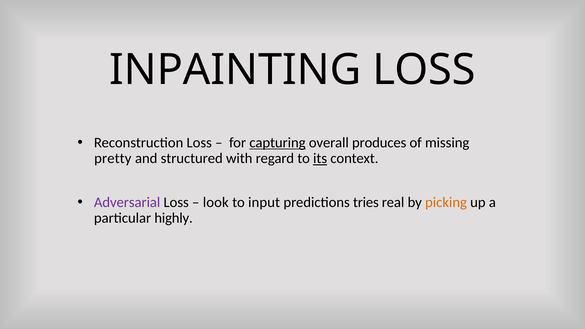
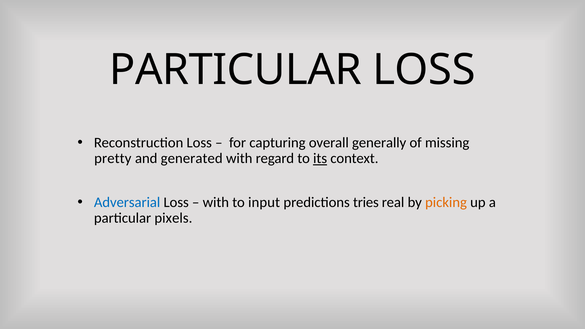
INPAINTING at (235, 70): INPAINTING -> PARTICULAR
capturing underline: present -> none
produces: produces -> generally
structured: structured -> generated
Adversarial colour: purple -> blue
look at (216, 202): look -> with
highly: highly -> pixels
